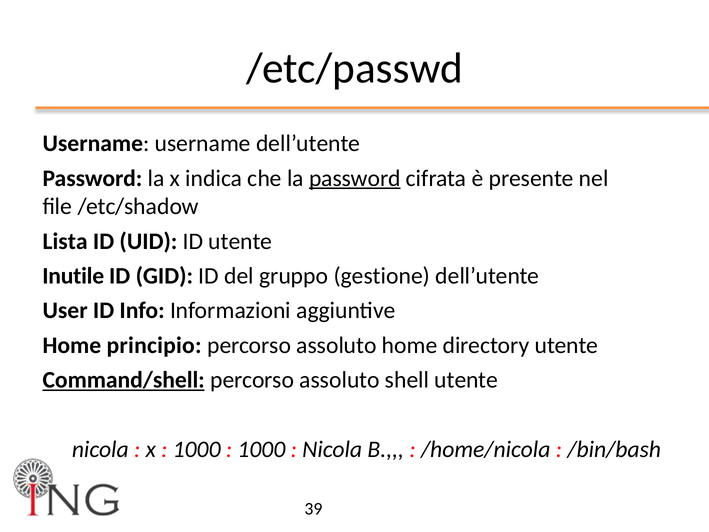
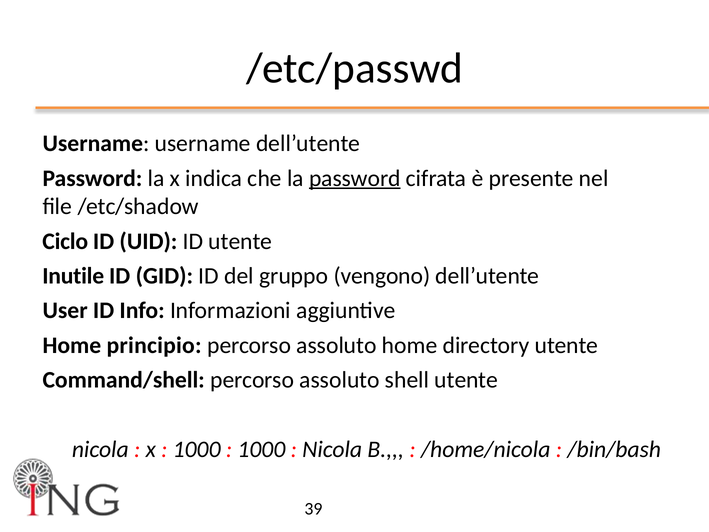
Lista: Lista -> Ciclo
gestione: gestione -> vengono
Command/shell underline: present -> none
